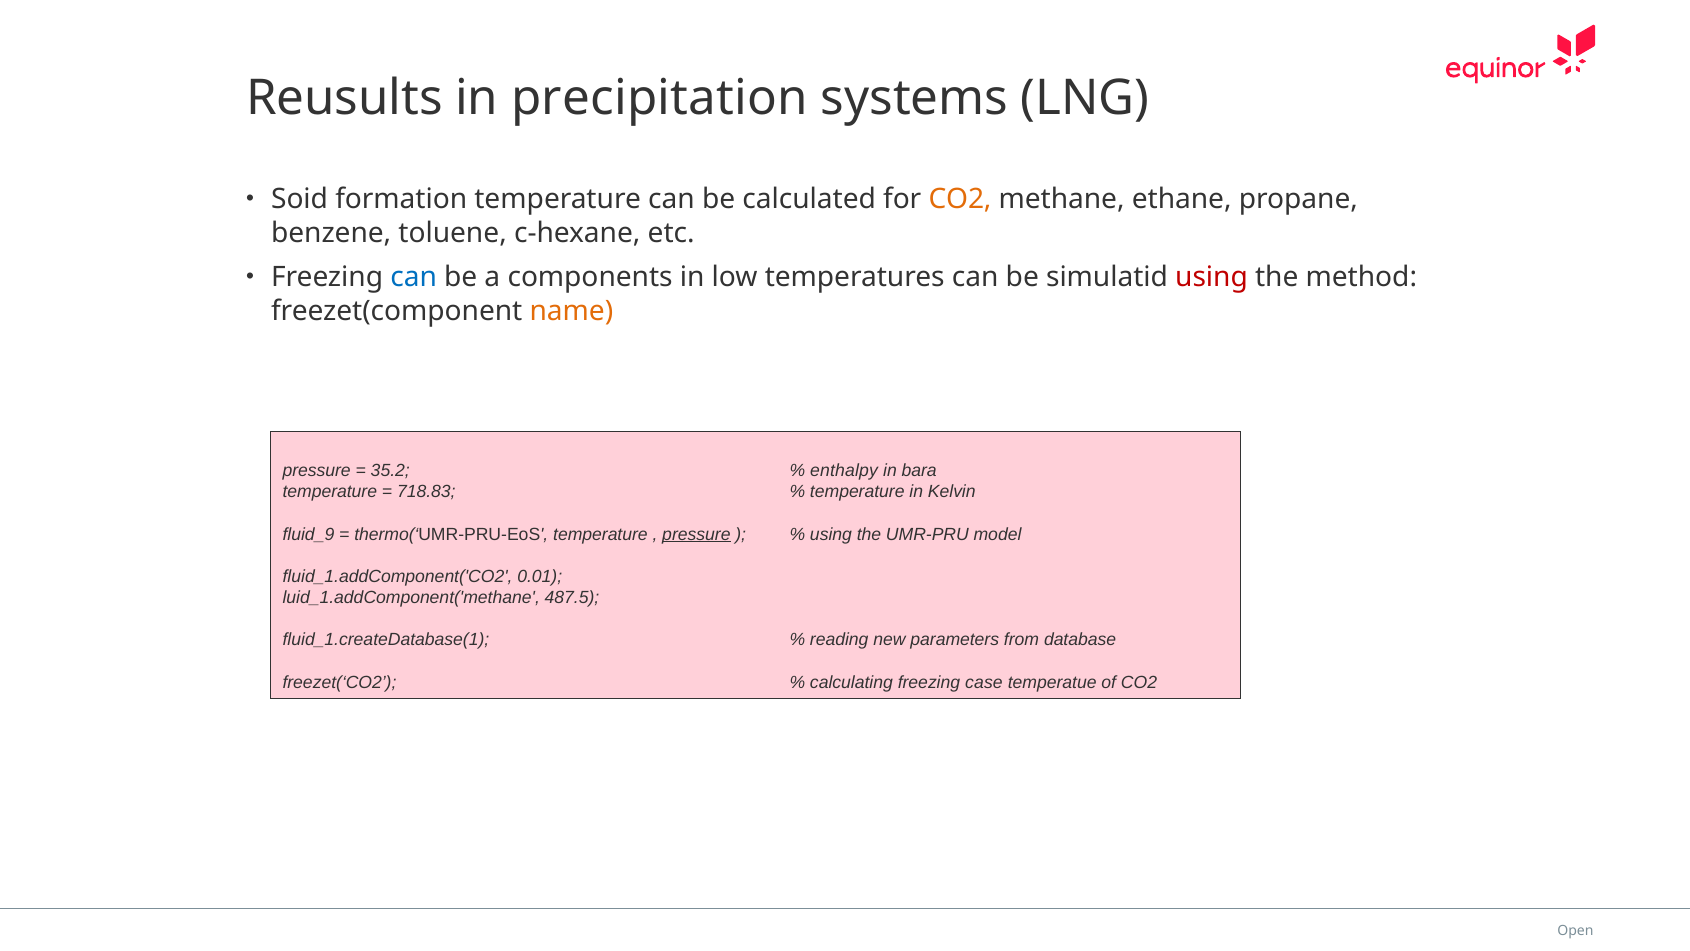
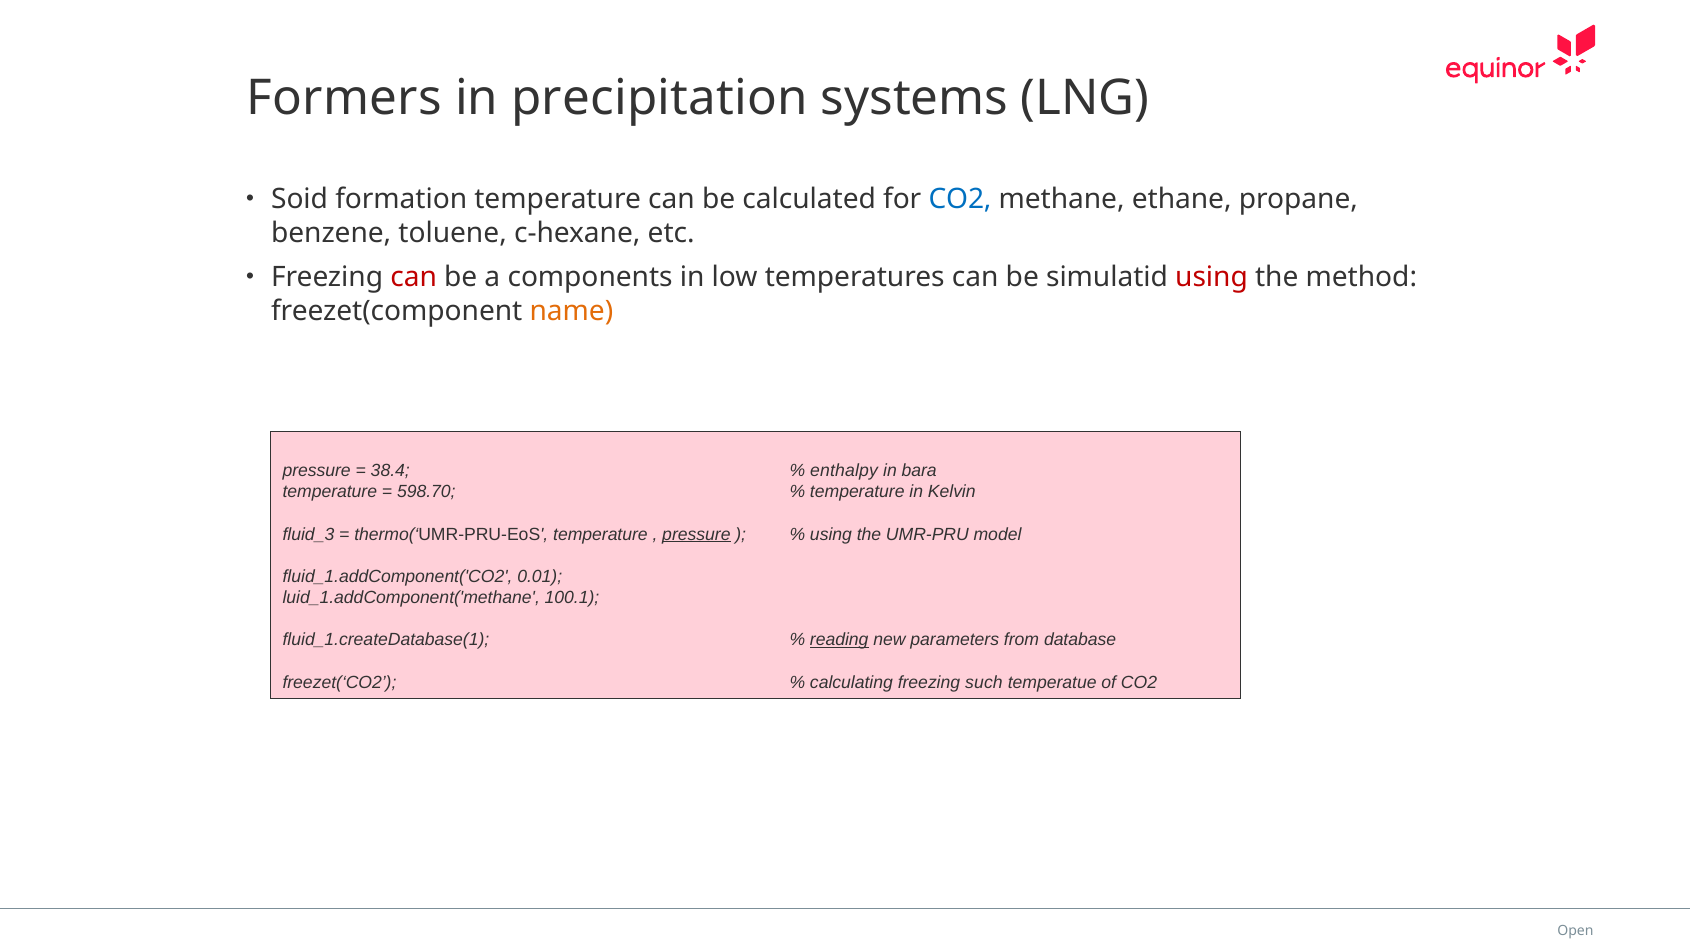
Reusults: Reusults -> Formers
CO2 at (960, 199) colour: orange -> blue
can at (414, 277) colour: blue -> red
35.2: 35.2 -> 38.4
718.83: 718.83 -> 598.70
fluid_9: fluid_9 -> fluid_3
487.5: 487.5 -> 100.1
reading underline: none -> present
case: case -> such
